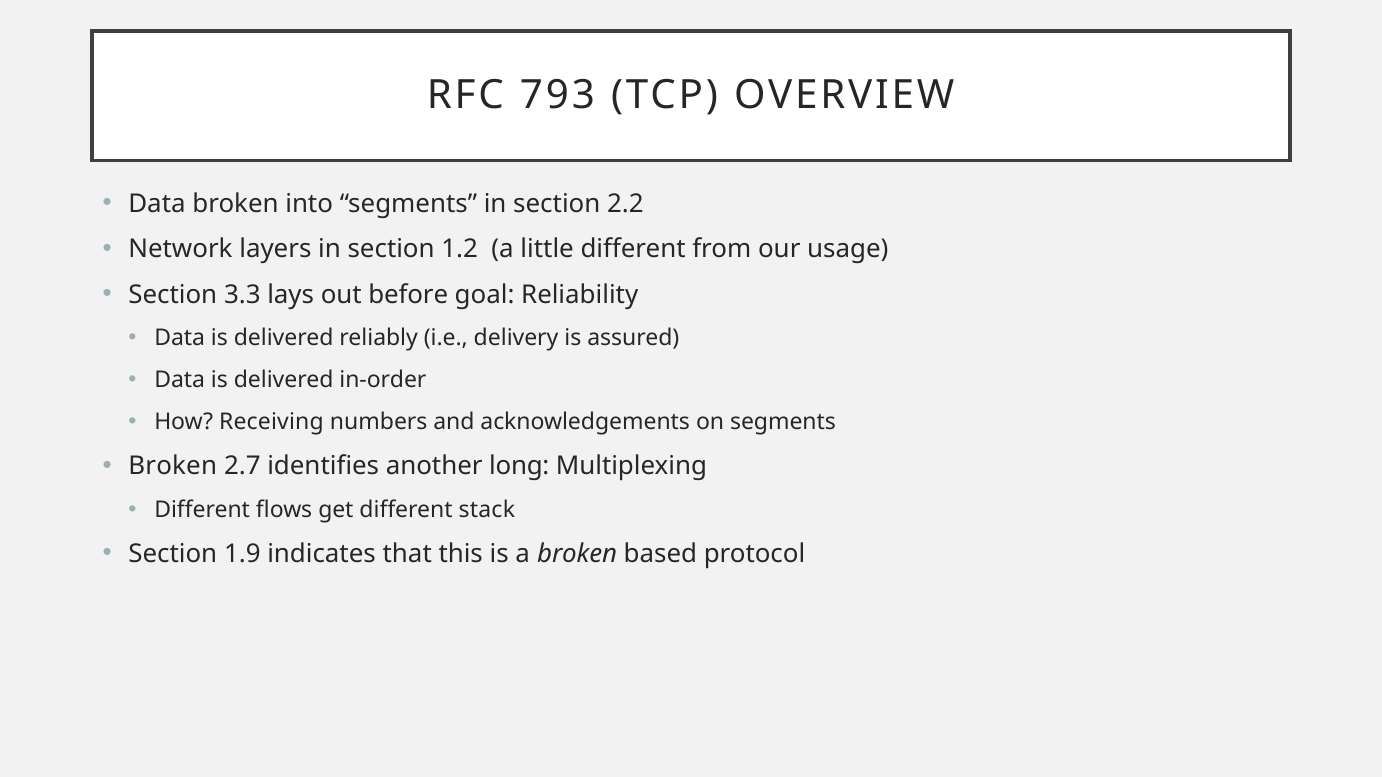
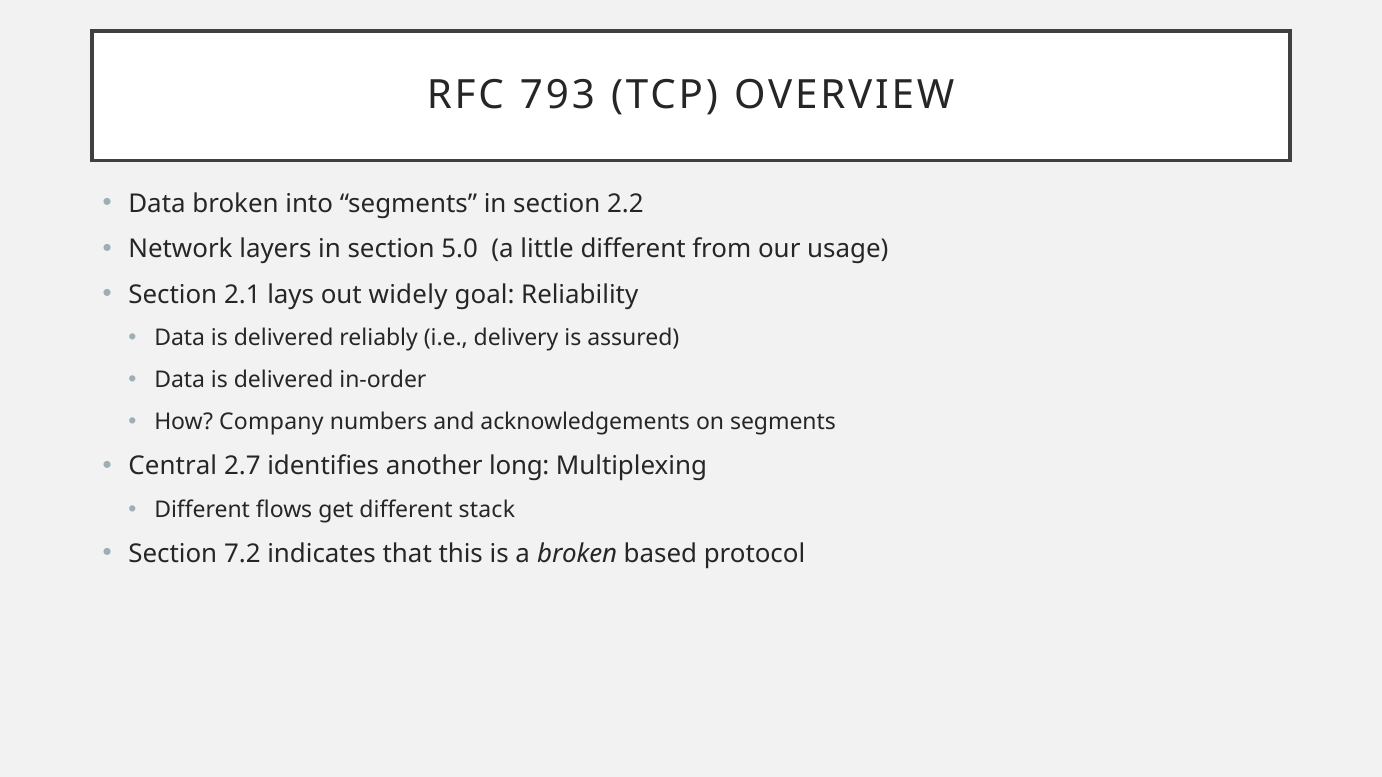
1.2: 1.2 -> 5.0
3.3: 3.3 -> 2.1
before: before -> widely
Receiving: Receiving -> Company
Broken at (173, 467): Broken -> Central
1.9: 1.9 -> 7.2
